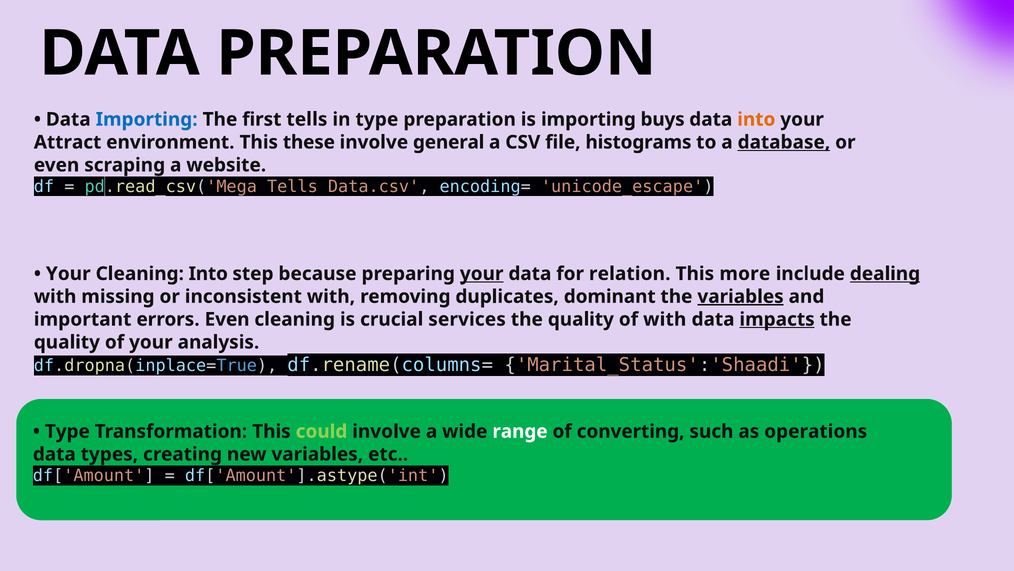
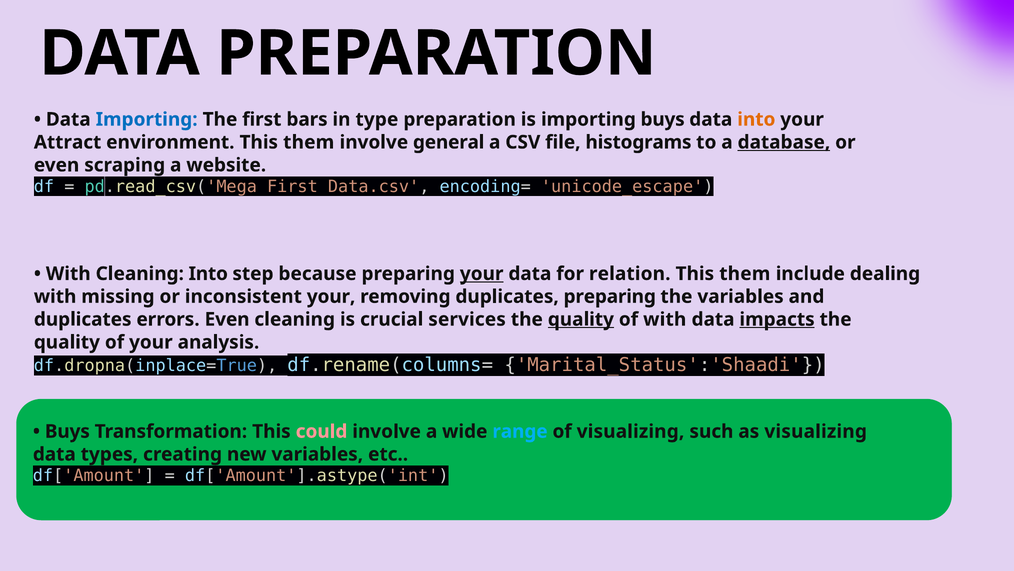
first tells: tells -> bars
environment This these: these -> them
pd.read_csv('Mega Tells: Tells -> First
Your at (68, 273): Your -> With
more at (745, 273): more -> them
dealing underline: present -> none
inconsistent with: with -> your
duplicates dominant: dominant -> preparing
variables at (741, 296) underline: present -> none
important at (83, 319): important -> duplicates
quality at (581, 319) underline: none -> present
Type at (67, 431): Type -> Buys
could colour: light green -> pink
range colour: white -> light blue
of converting: converting -> visualizing
as operations: operations -> visualizing
